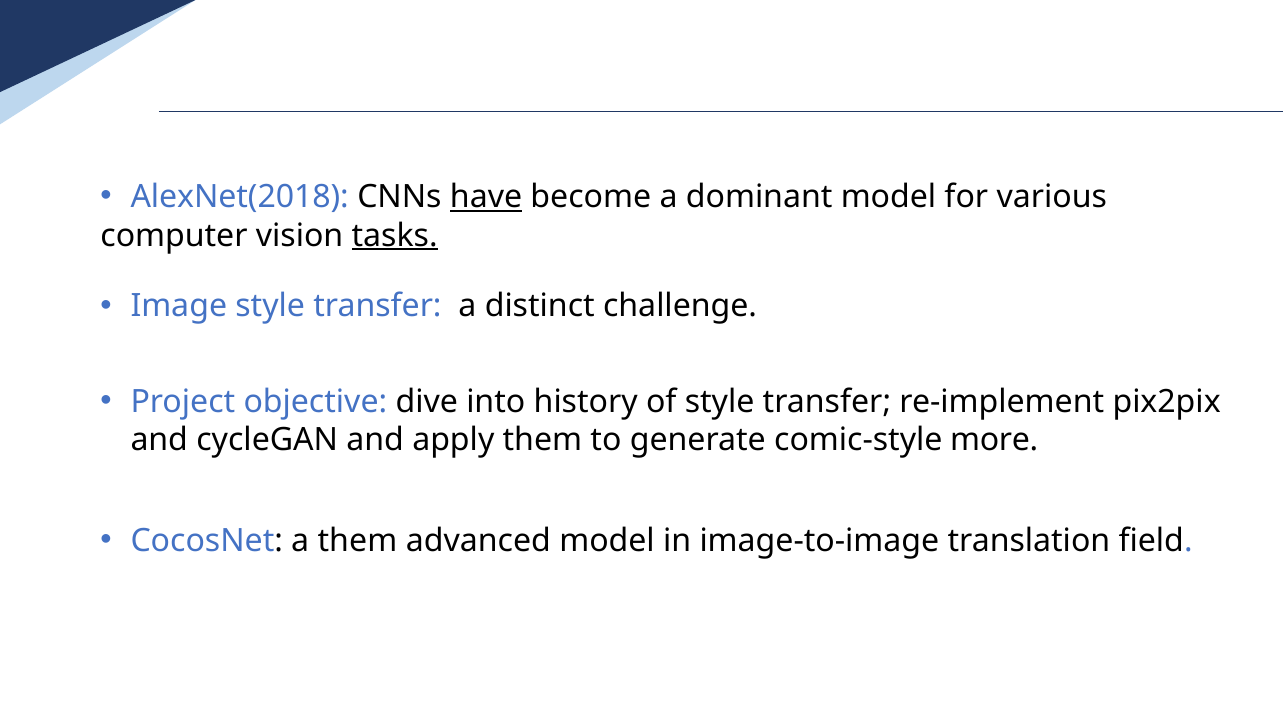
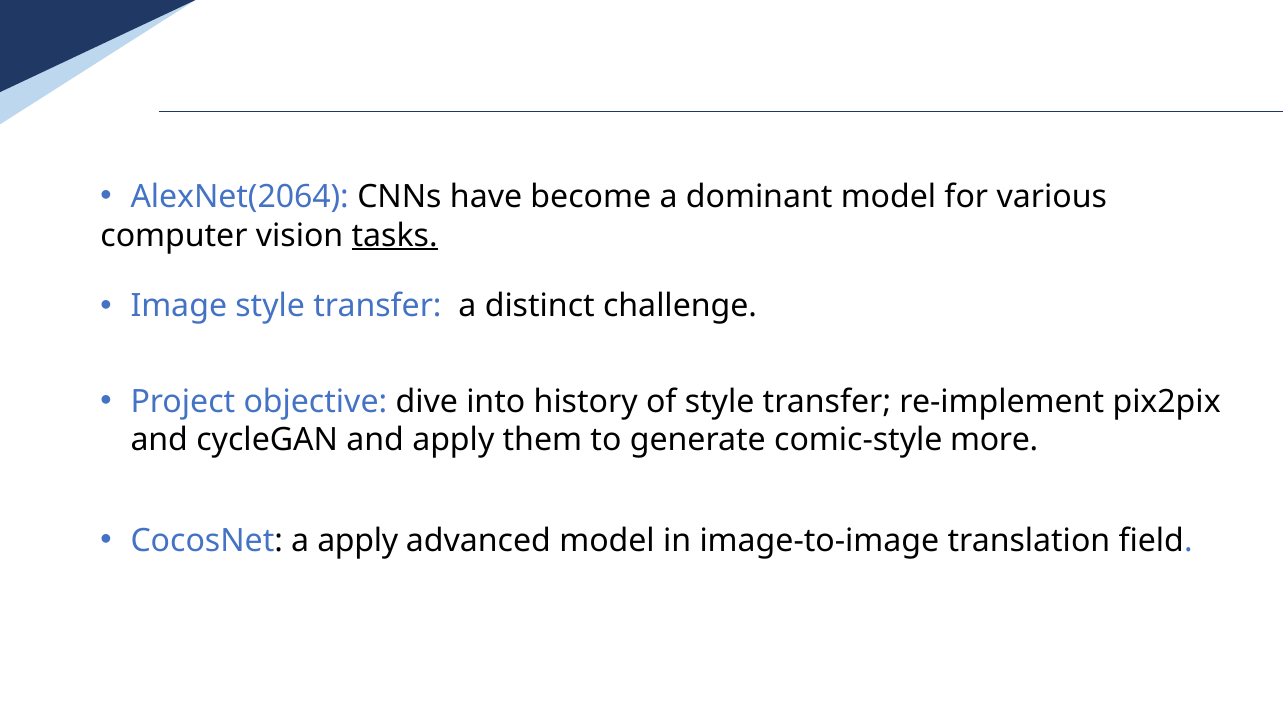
AlexNet(2018: AlexNet(2018 -> AlexNet(2064
have underline: present -> none
a them: them -> apply
